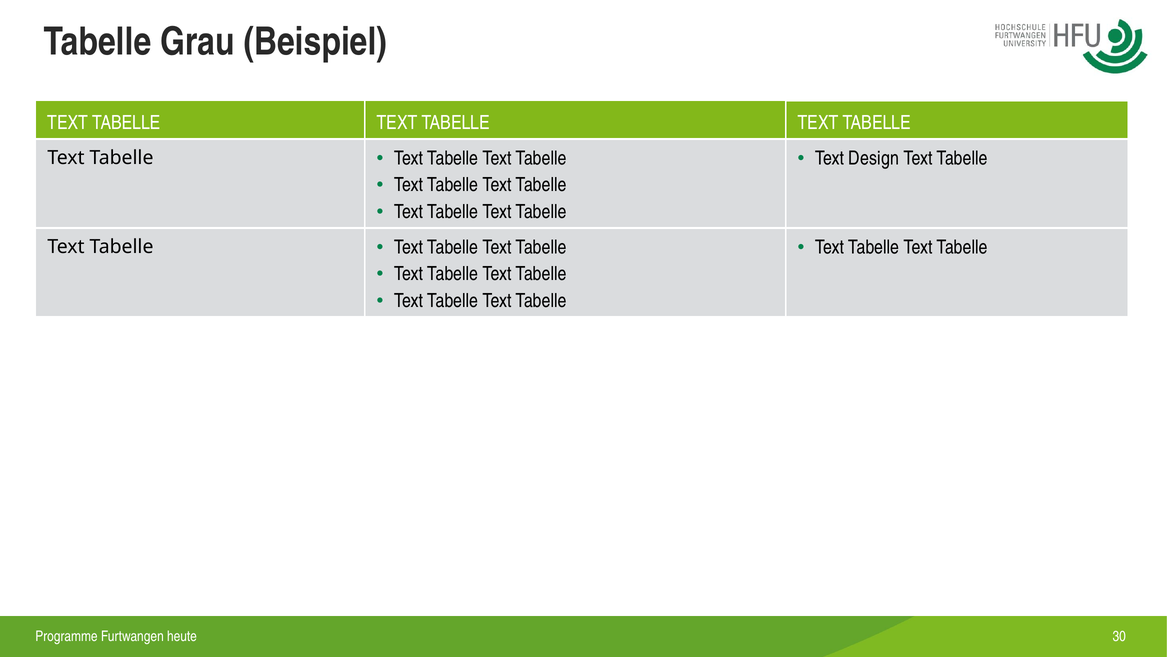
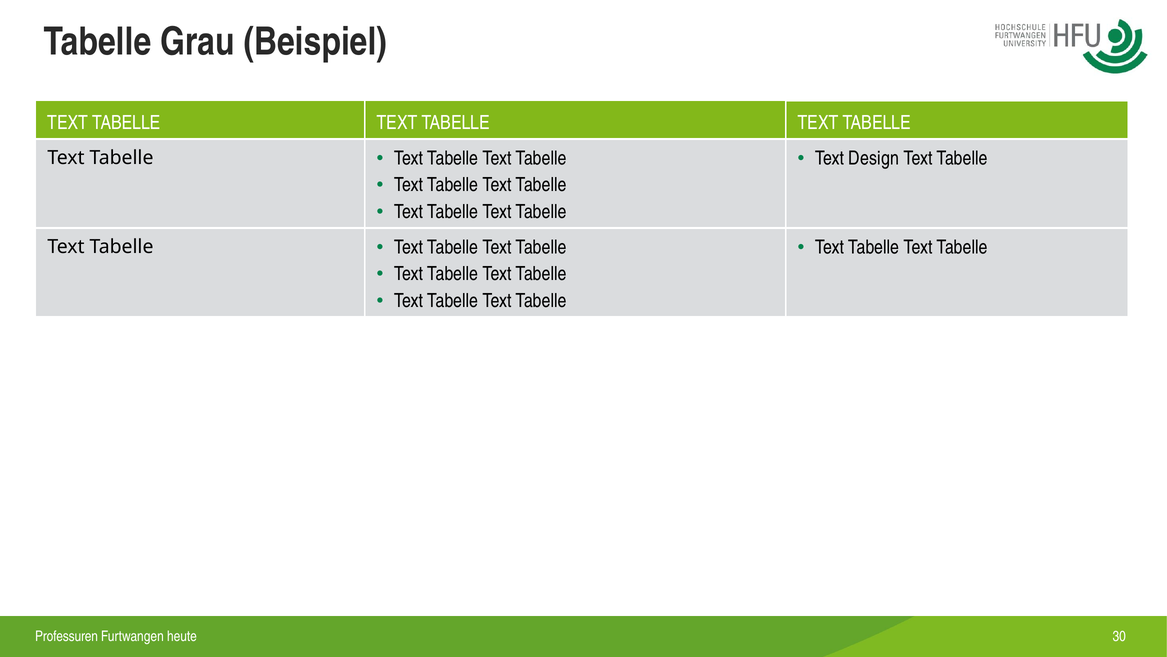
Programme: Programme -> Professuren
